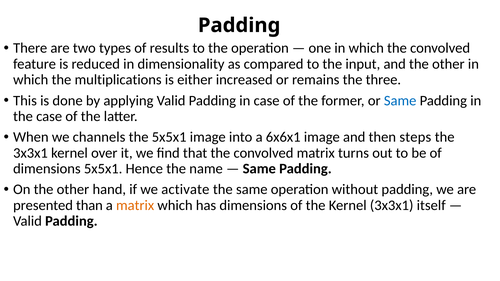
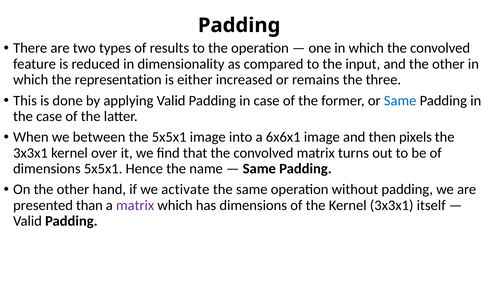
multiplications: multiplications -> representation
channels: channels -> between
steps: steps -> pixels
matrix at (135, 205) colour: orange -> purple
